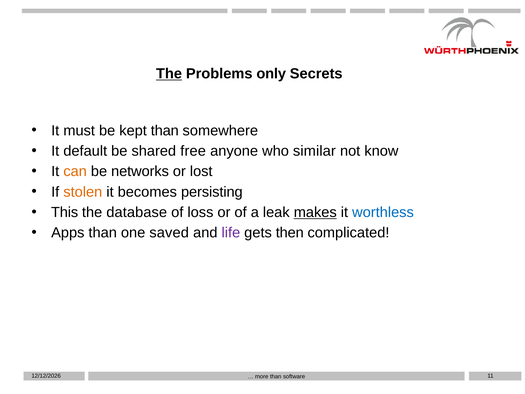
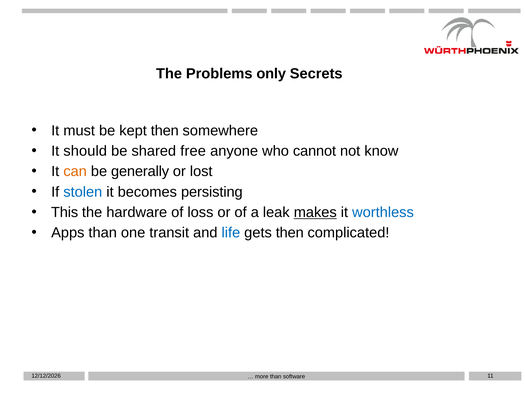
The at (169, 74) underline: present -> none
kept than: than -> then
default: default -> should
similar: similar -> cannot
networks: networks -> generally
stolen colour: orange -> blue
database: database -> hardware
saved: saved -> transit
life colour: purple -> blue
